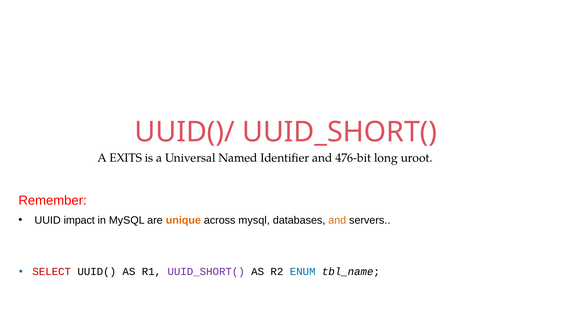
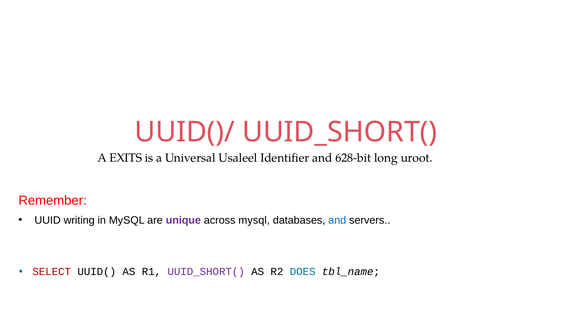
Named: Named -> Usaleel
476-bit: 476-bit -> 628-bit
impact: impact -> writing
unique colour: orange -> purple
and at (337, 220) colour: orange -> blue
ENUM: ENUM -> DOES
